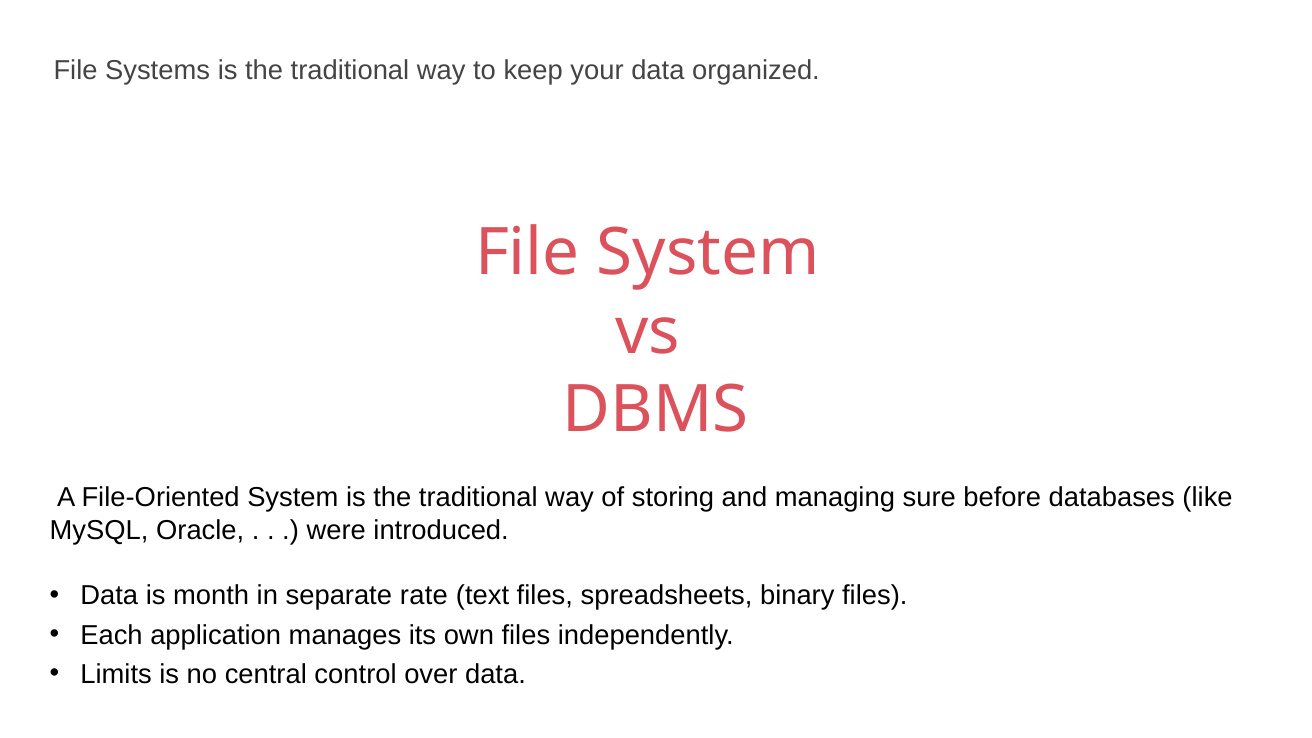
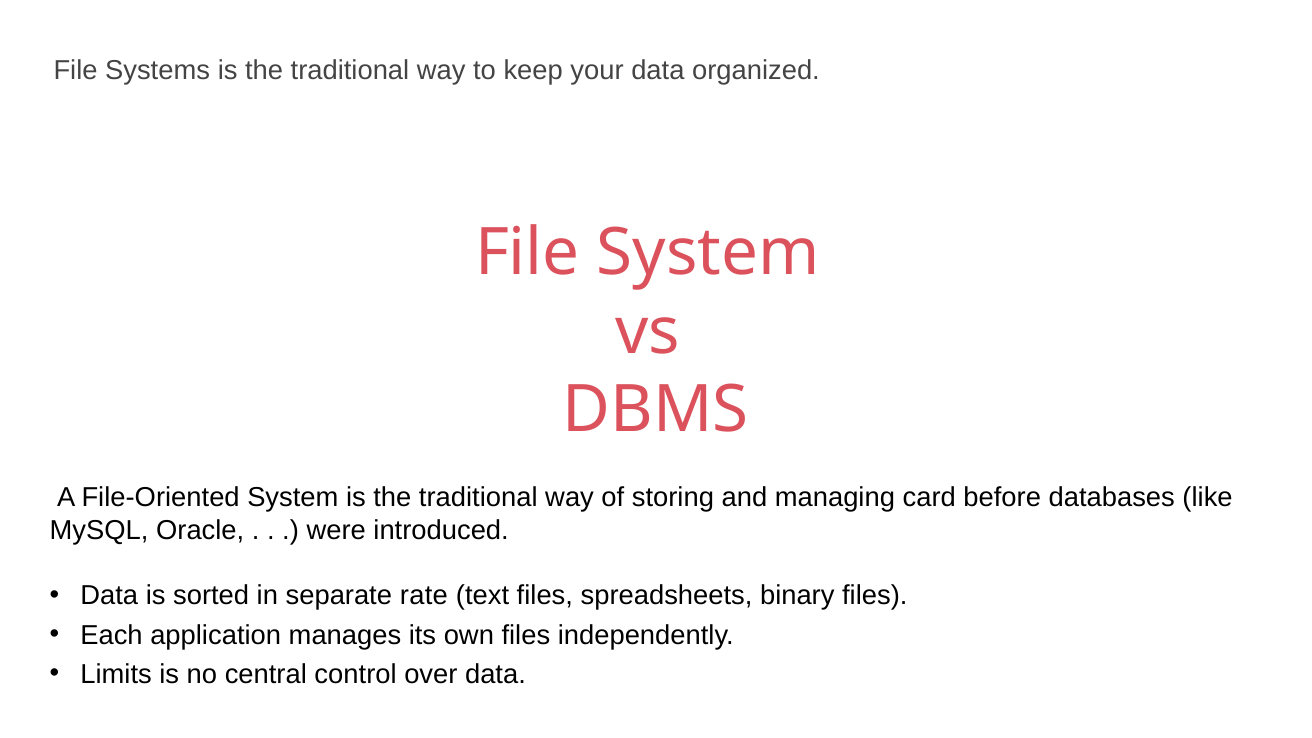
sure: sure -> card
month: month -> sorted
